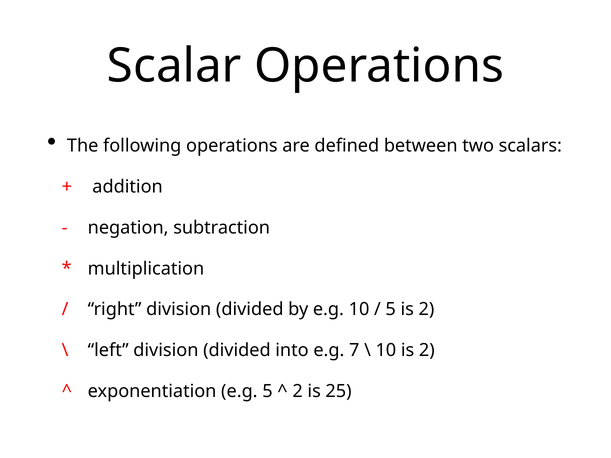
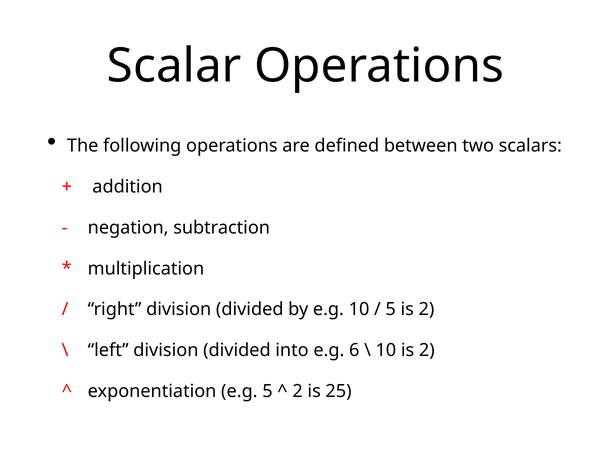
7: 7 -> 6
